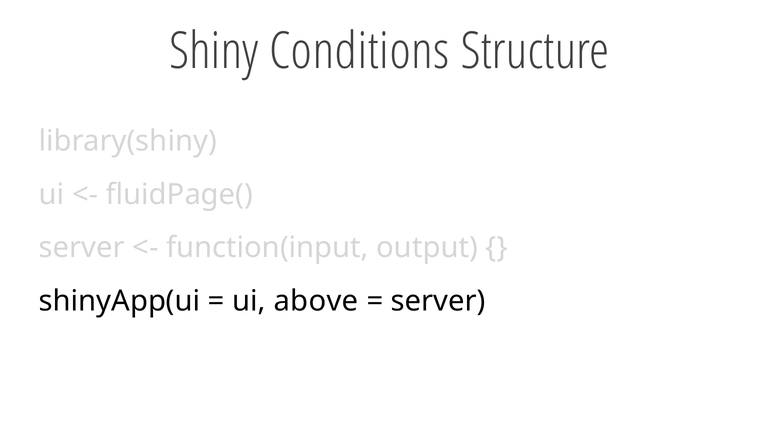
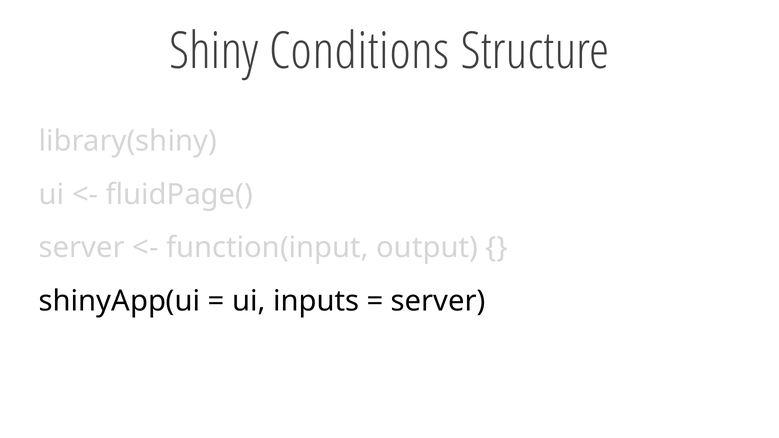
above: above -> inputs
